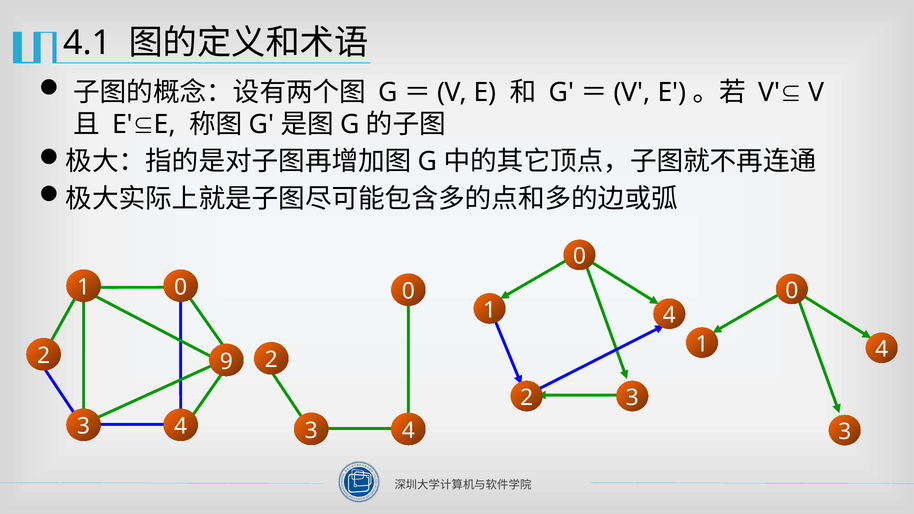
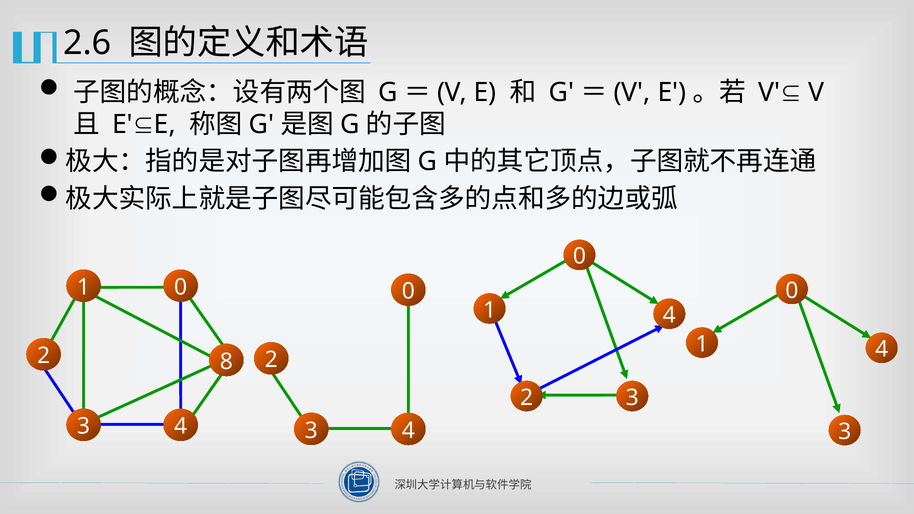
4.1: 4.1 -> 2.6
9: 9 -> 8
